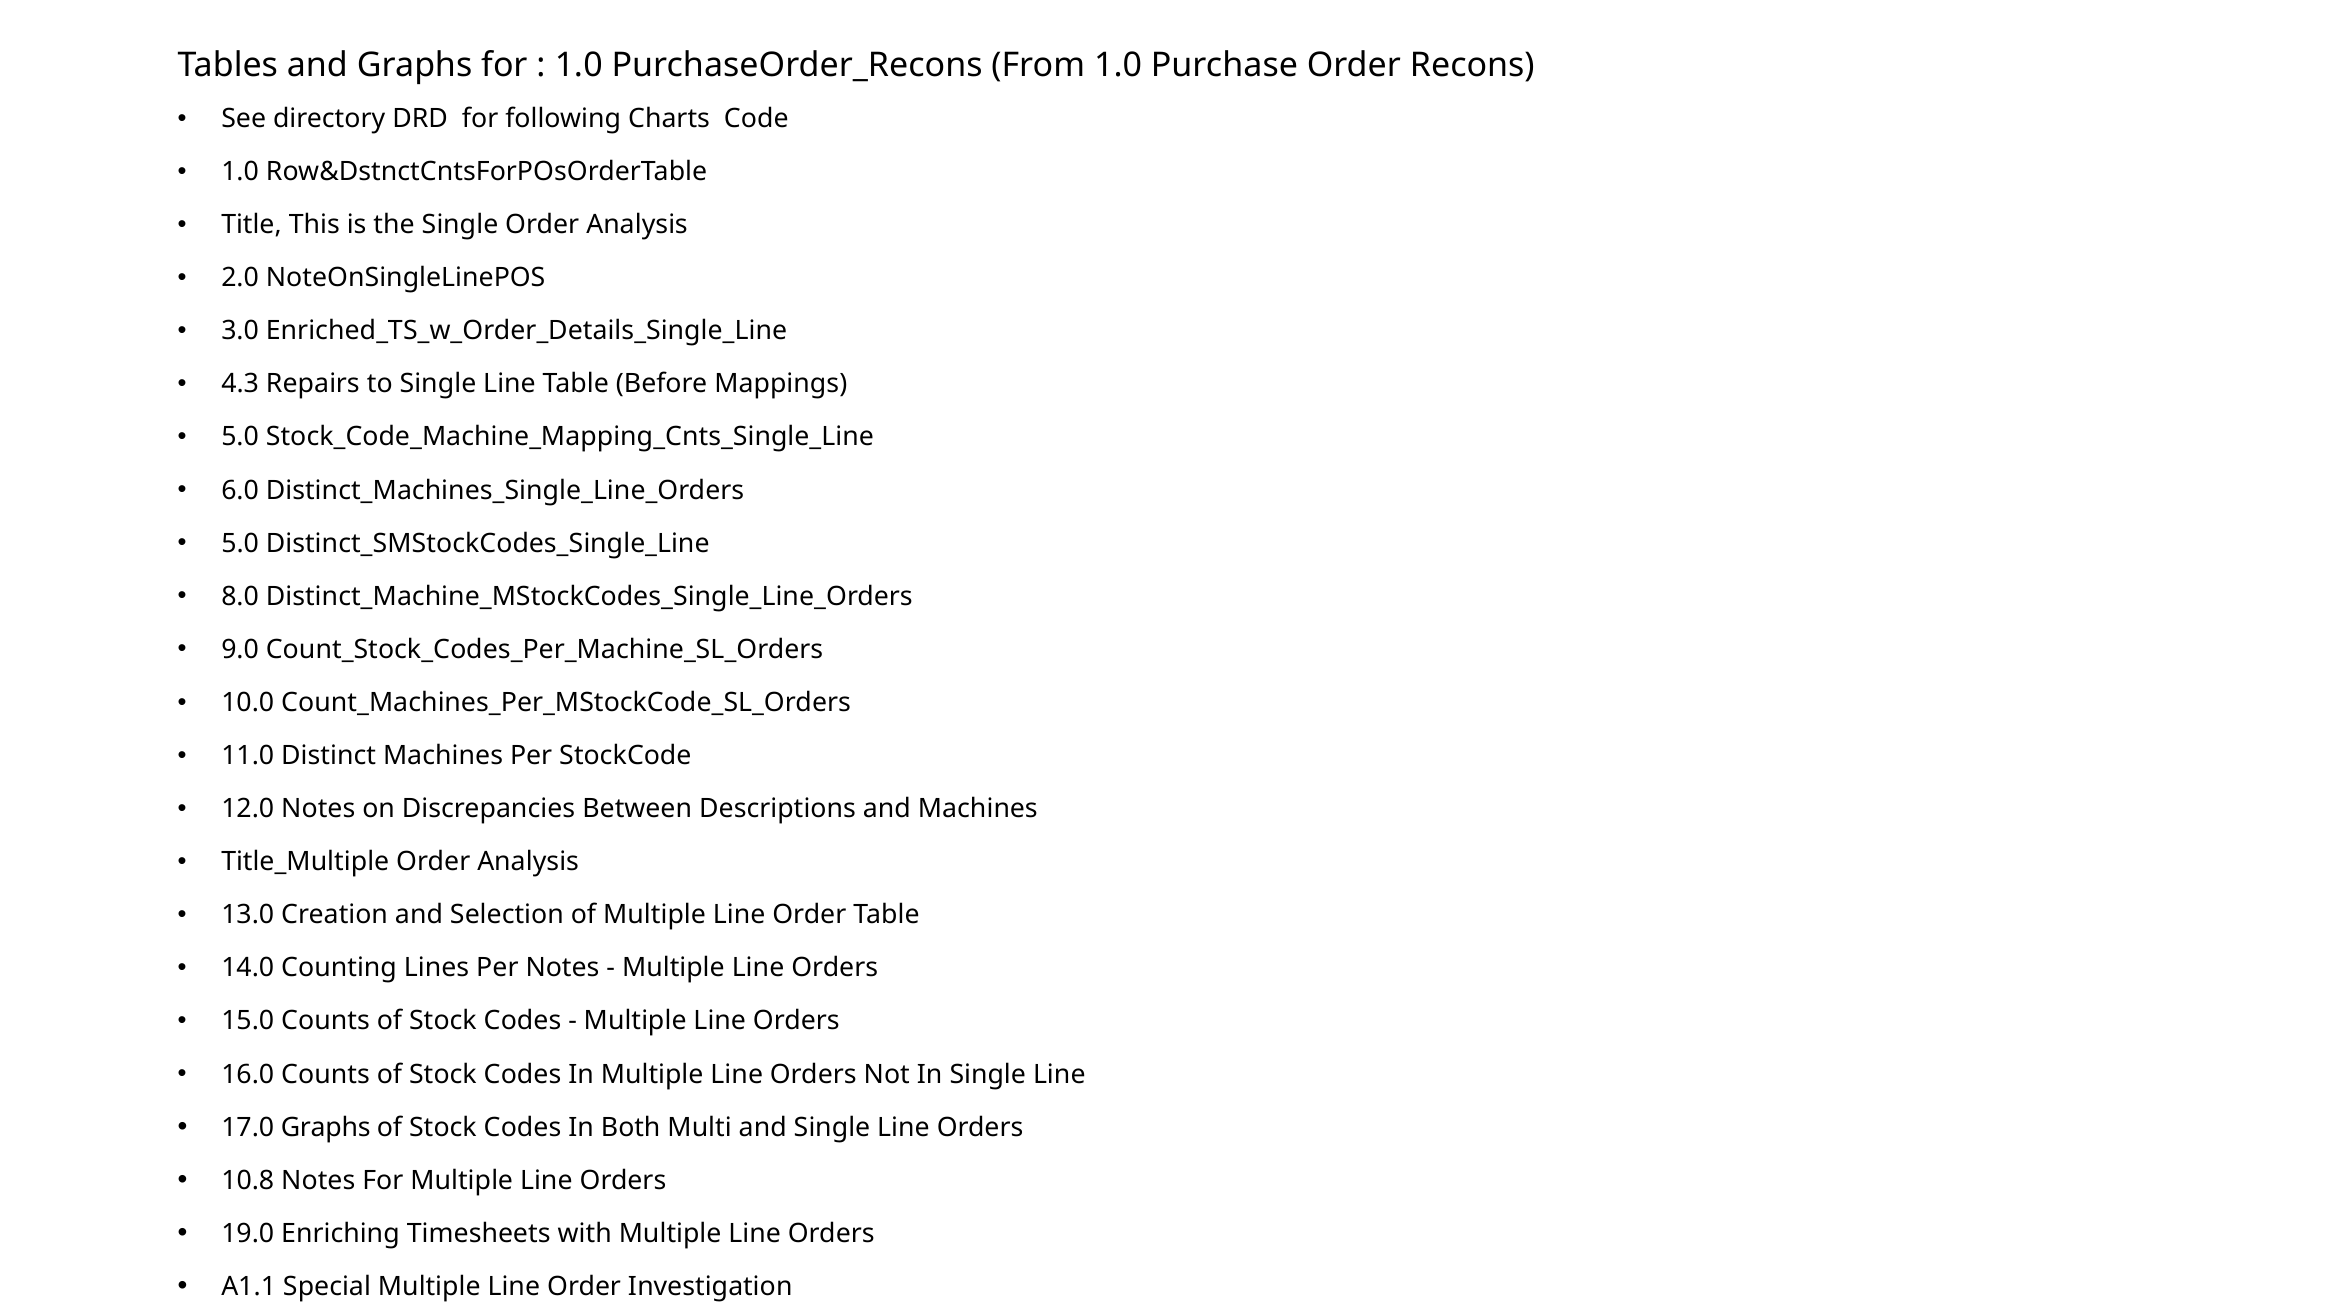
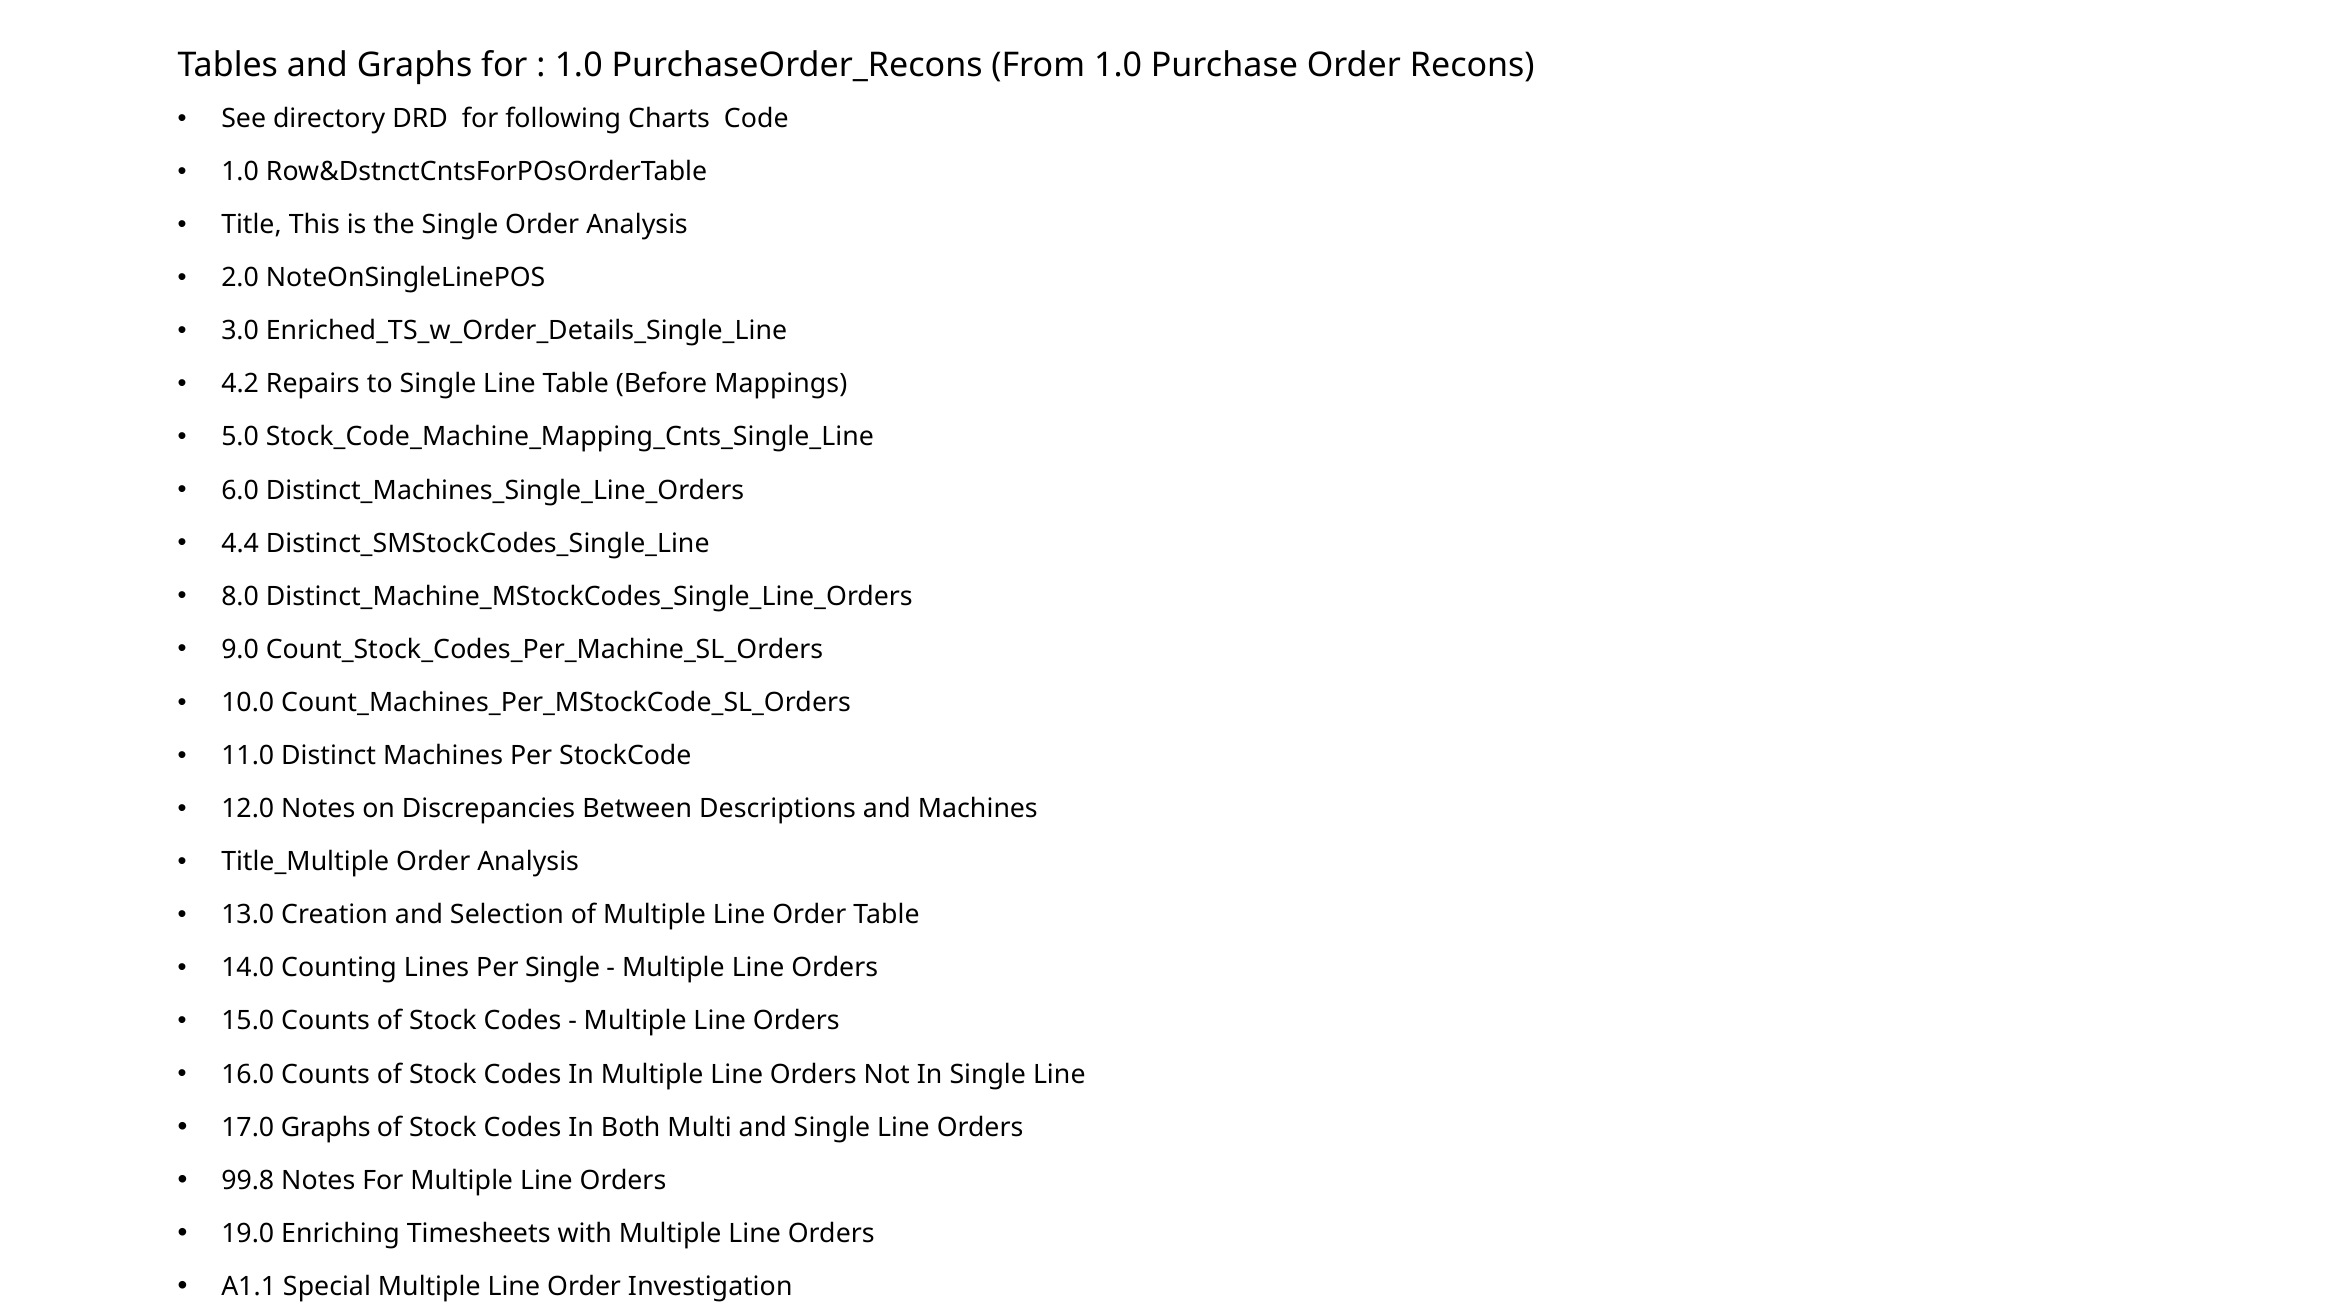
4.3: 4.3 -> 4.2
5.0 at (240, 544): 5.0 -> 4.4
Per Notes: Notes -> Single
10.8: 10.8 -> 99.8
